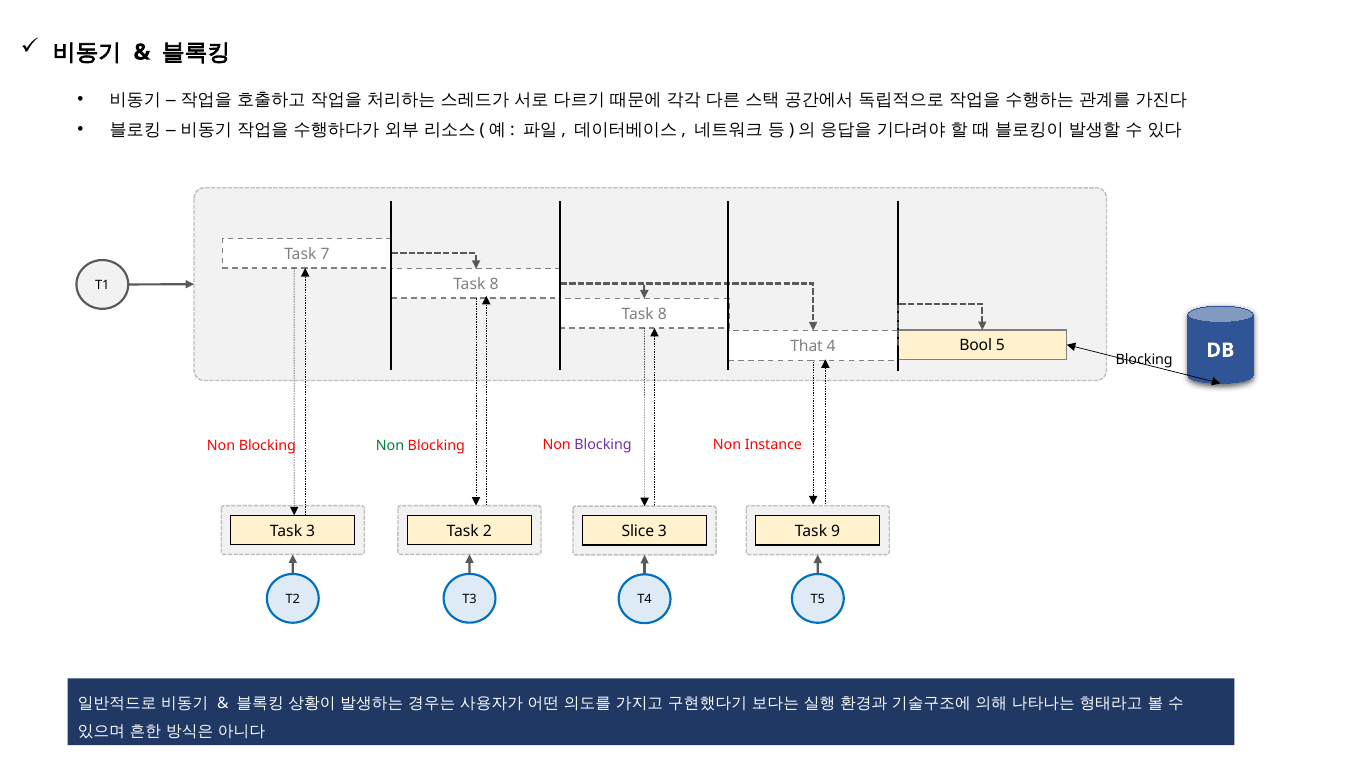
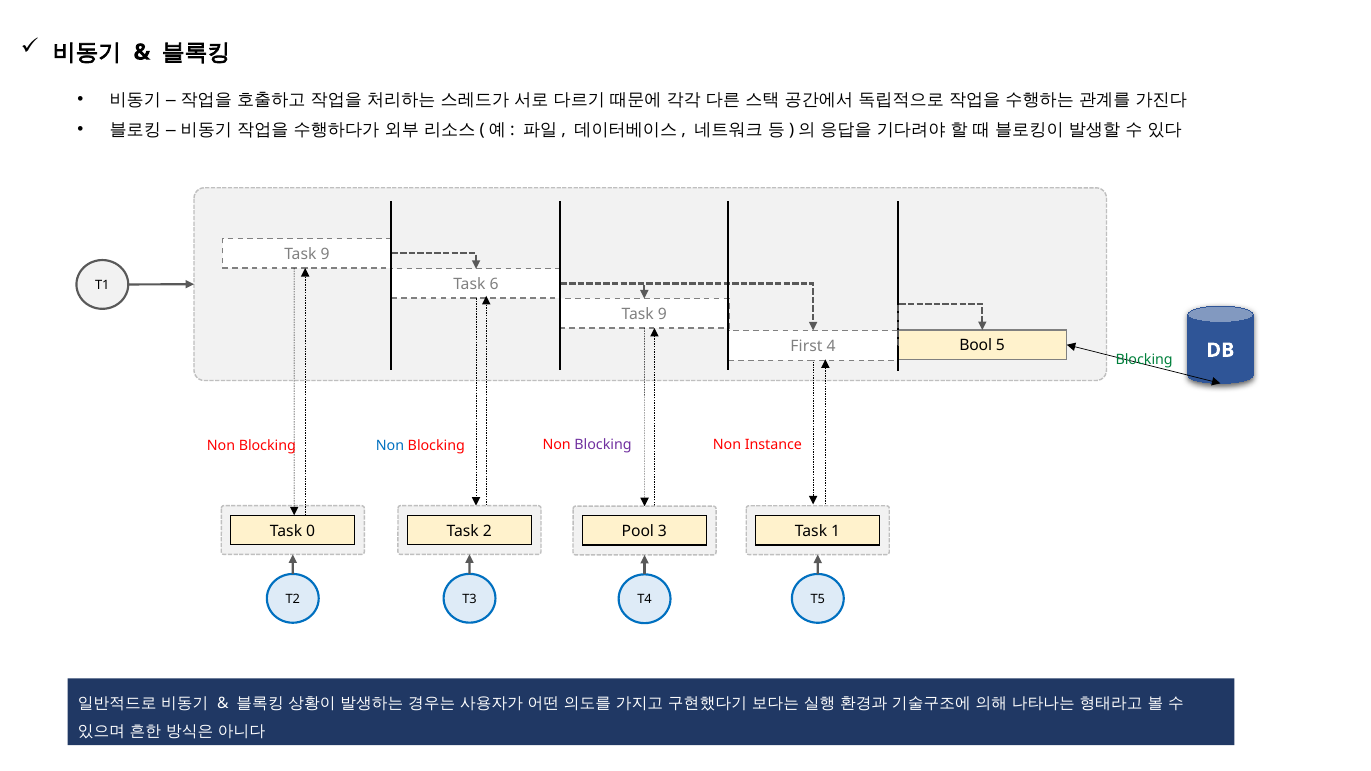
7 at (325, 254): 7 -> 9
T1 Task 8: 8 -> 6
8 at (662, 314): 8 -> 9
That: That -> First
Blocking at (1144, 360) colour: black -> green
Non at (390, 445) colour: green -> blue
Task 3: 3 -> 0
9: 9 -> 1
Slice: Slice -> Pool
